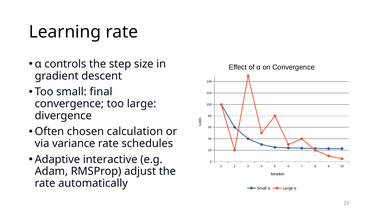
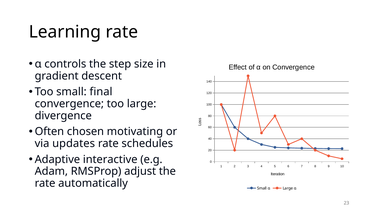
calculation: calculation -> motivating
variance: variance -> updates
